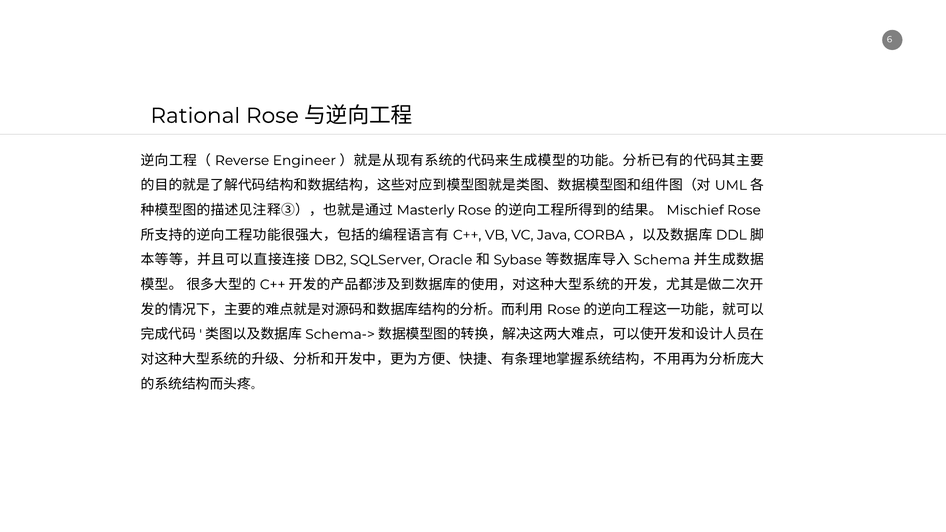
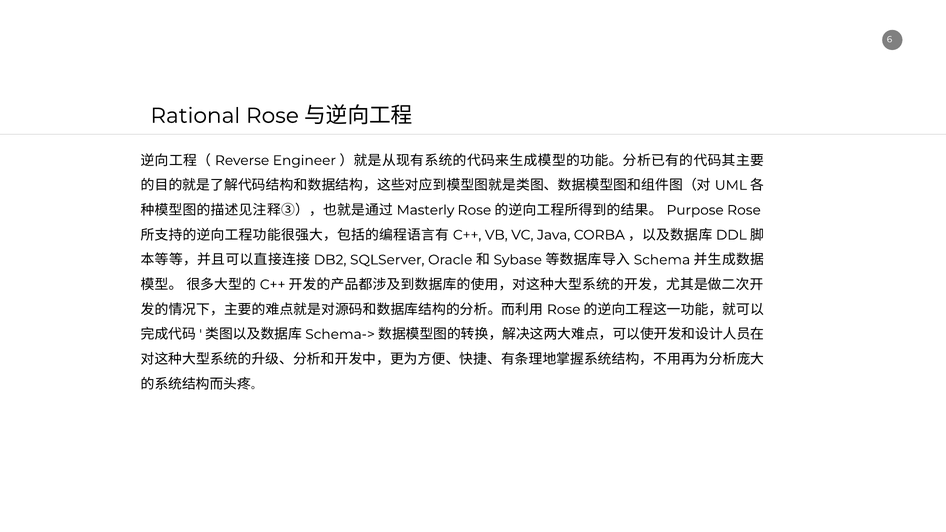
Mischief: Mischief -> Purpose
